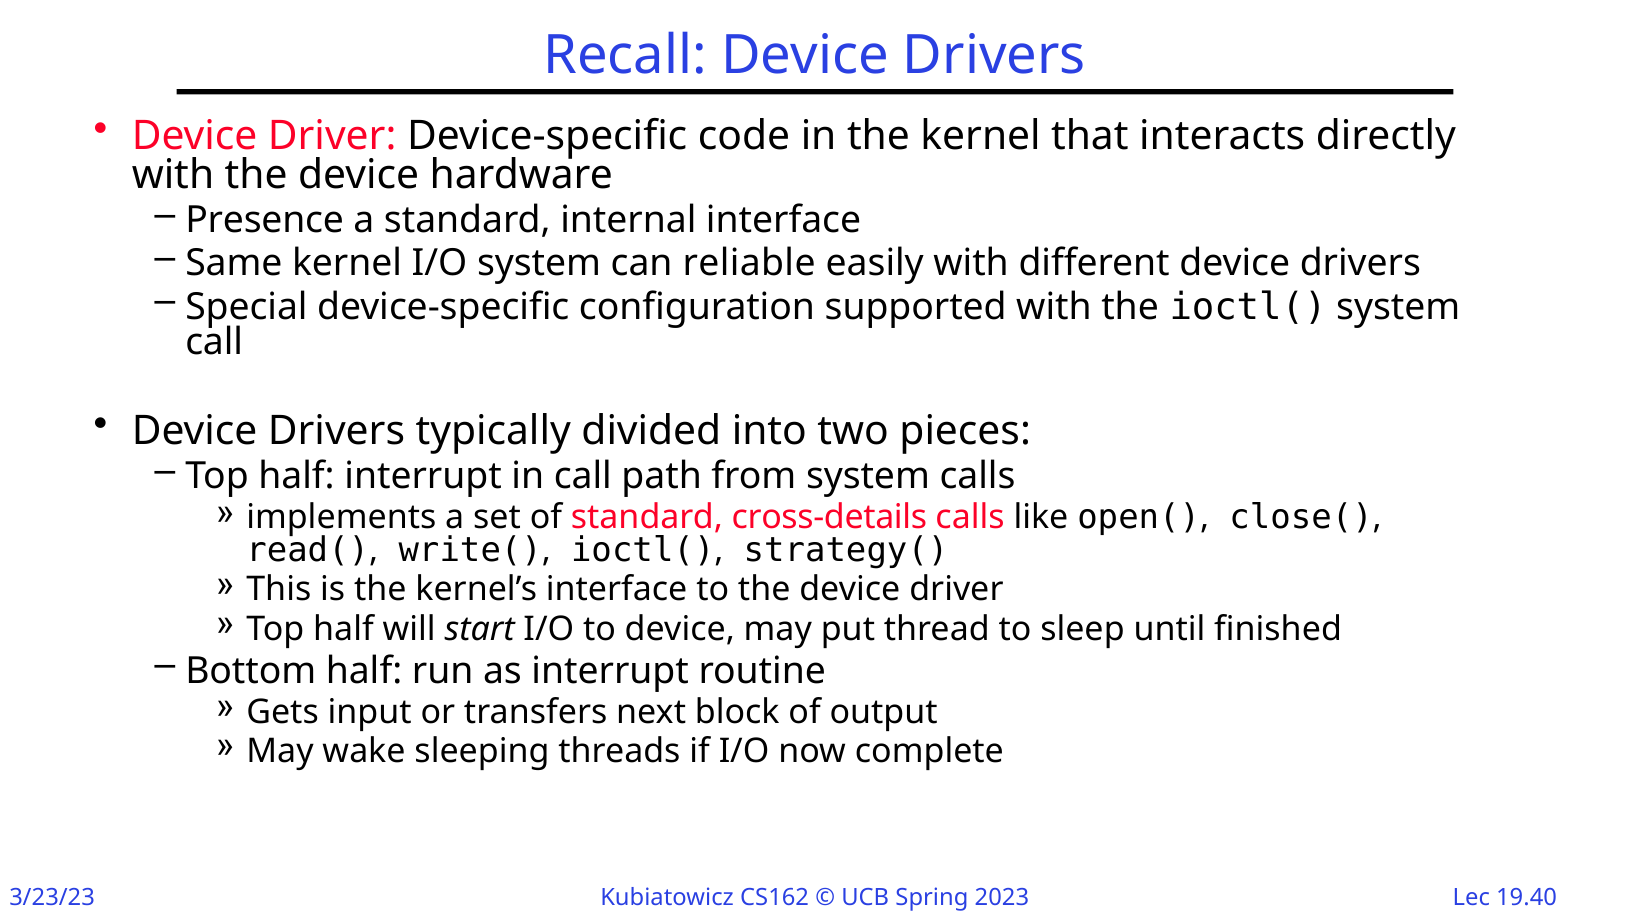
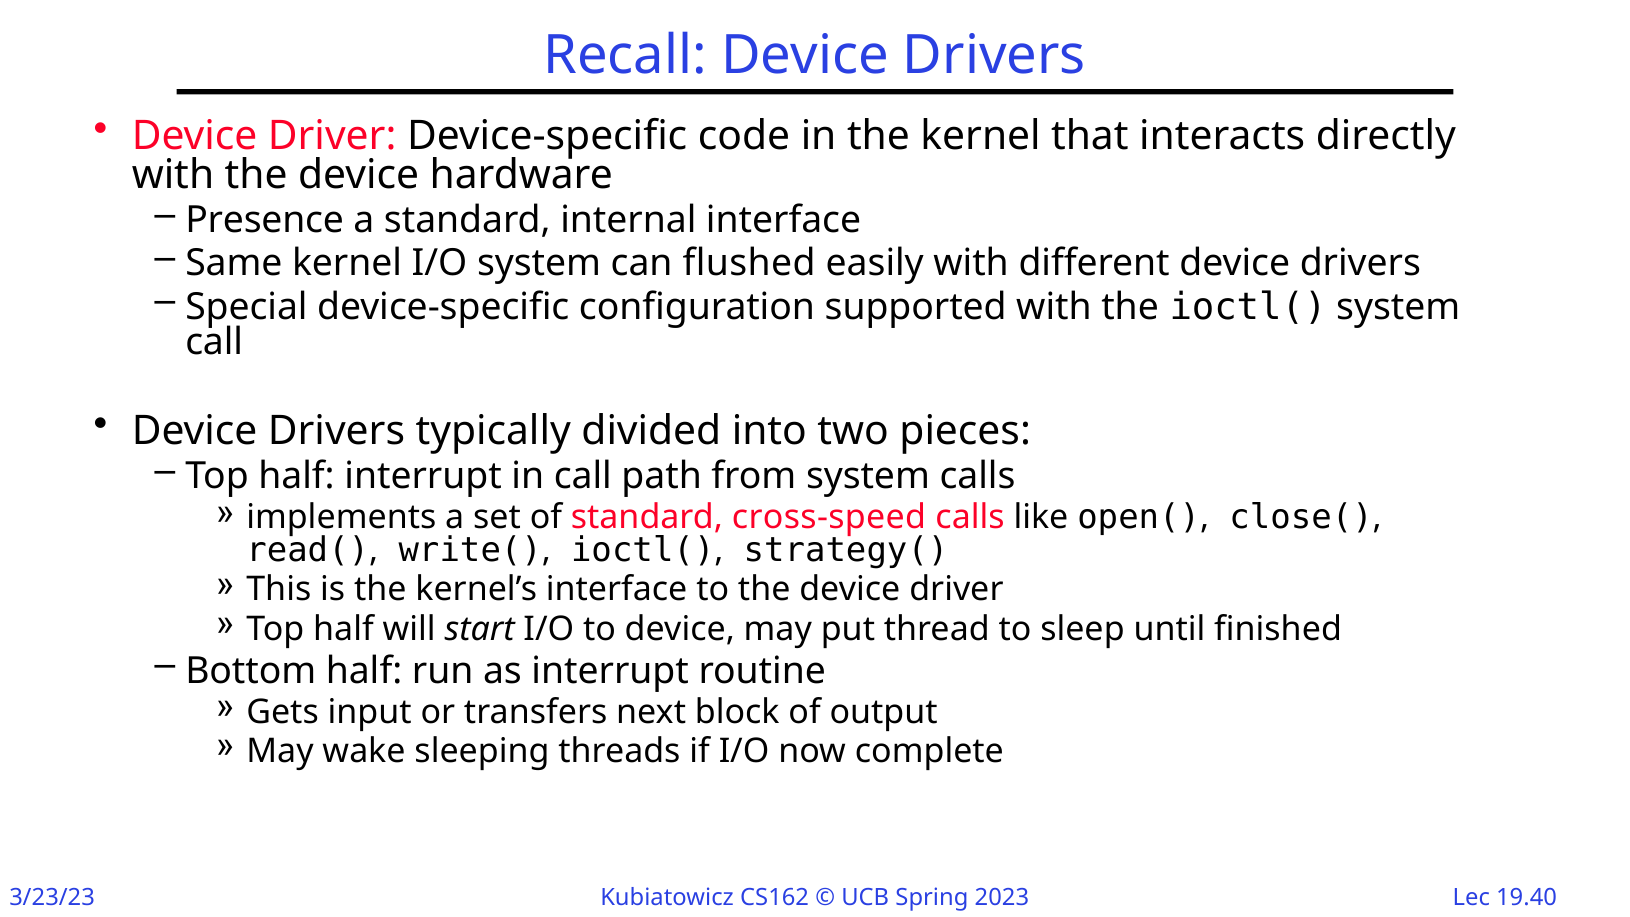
reliable: reliable -> flushed
cross-details: cross-details -> cross-speed
